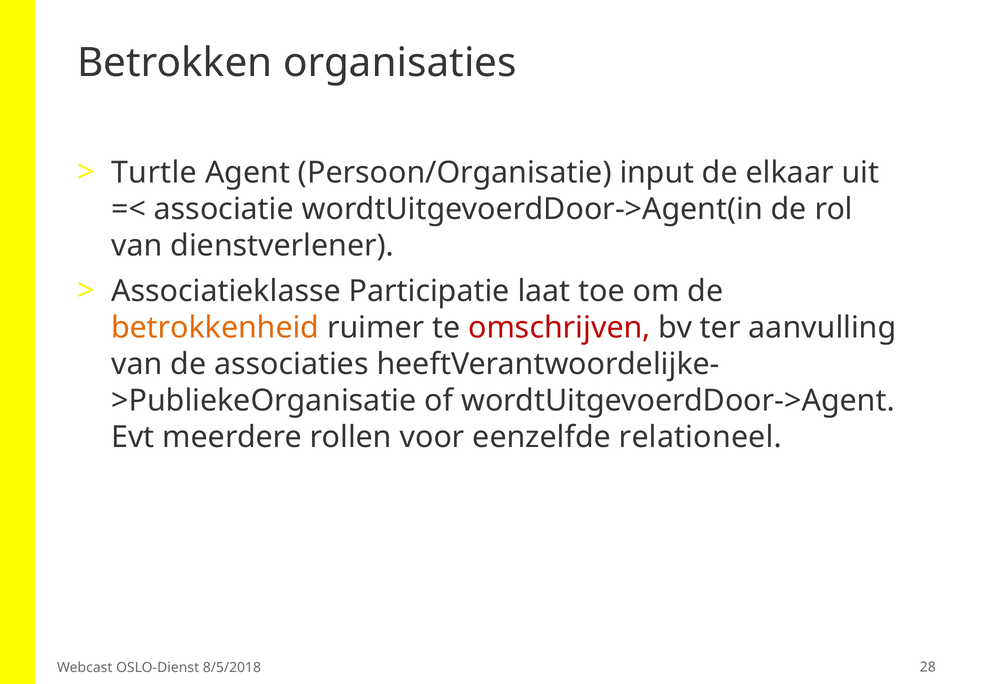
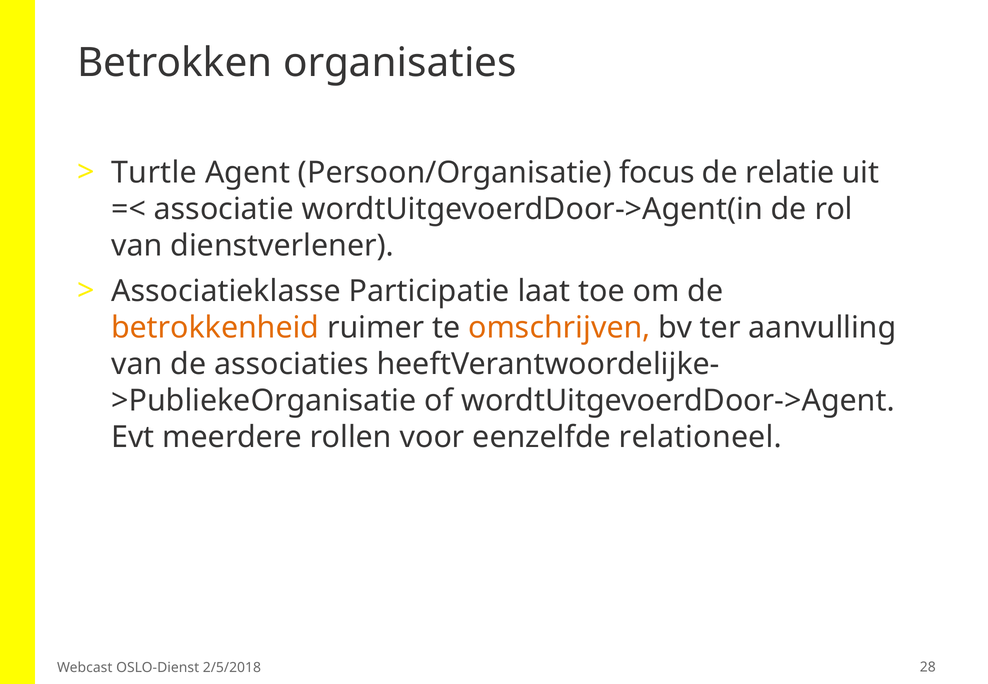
input: input -> focus
elkaar: elkaar -> relatie
omschrijven colour: red -> orange
8/5/2018: 8/5/2018 -> 2/5/2018
